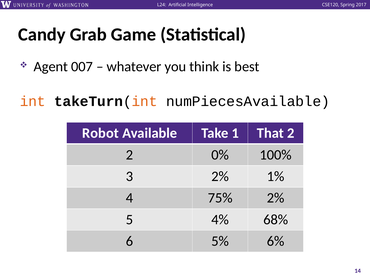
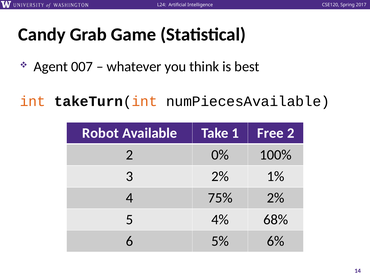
That: That -> Free
